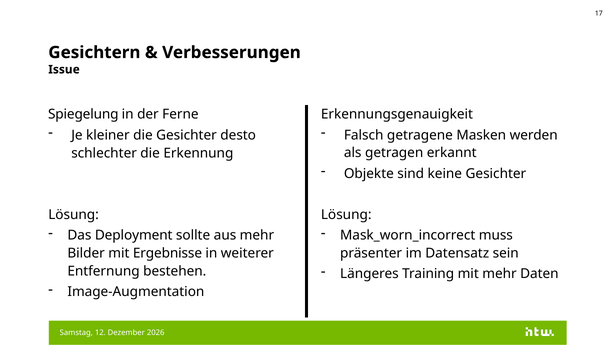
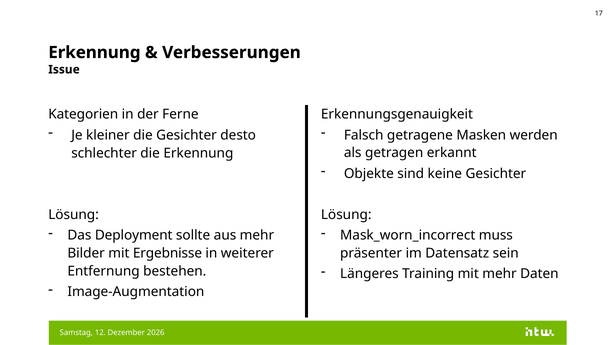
Gesichtern at (94, 52): Gesichtern -> Erkennung
Spiegelung: Spiegelung -> Kategorien
